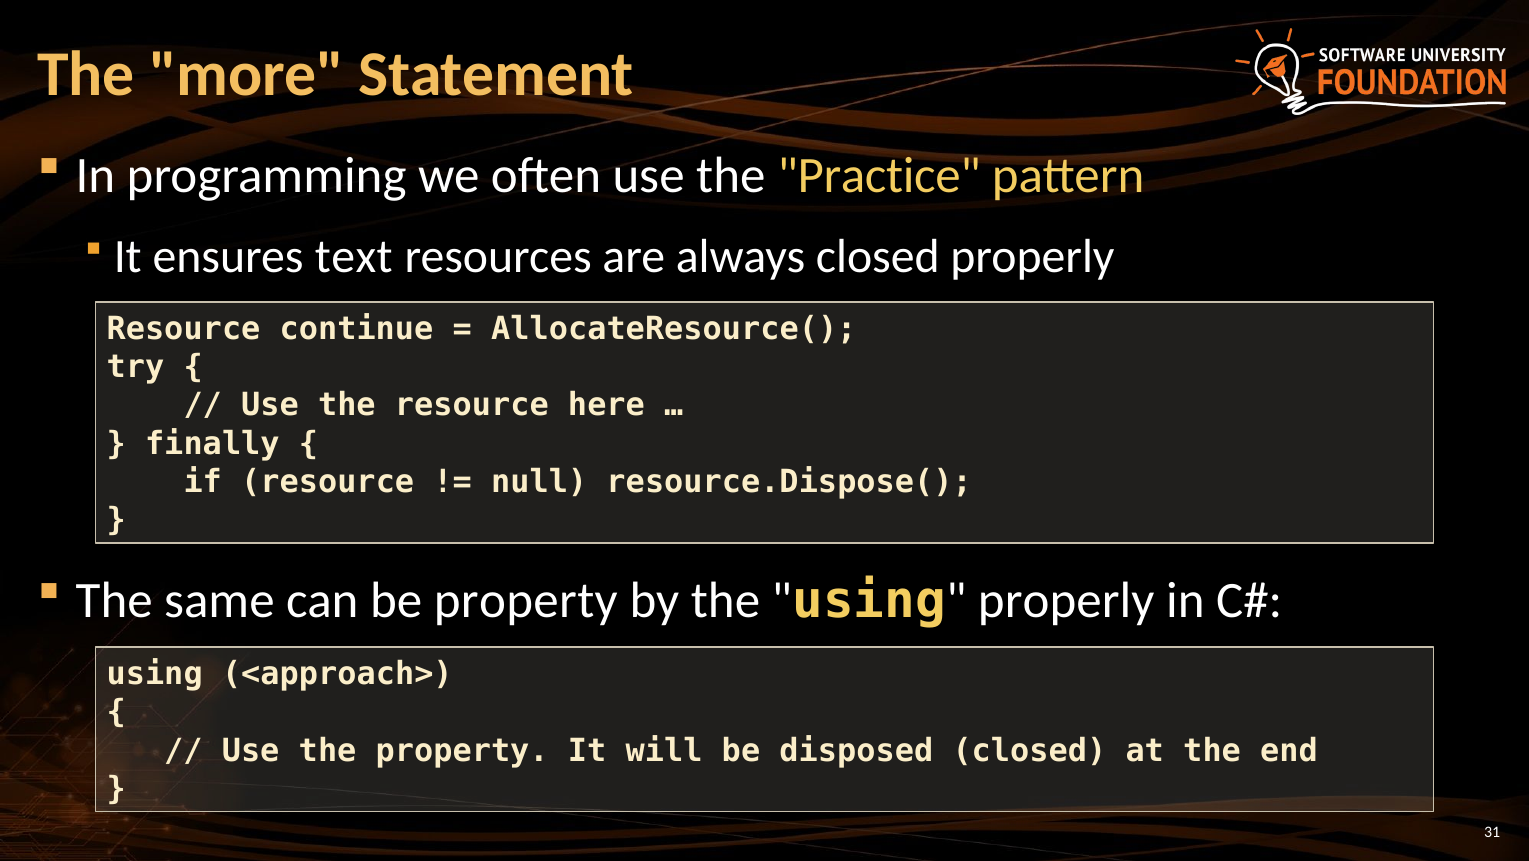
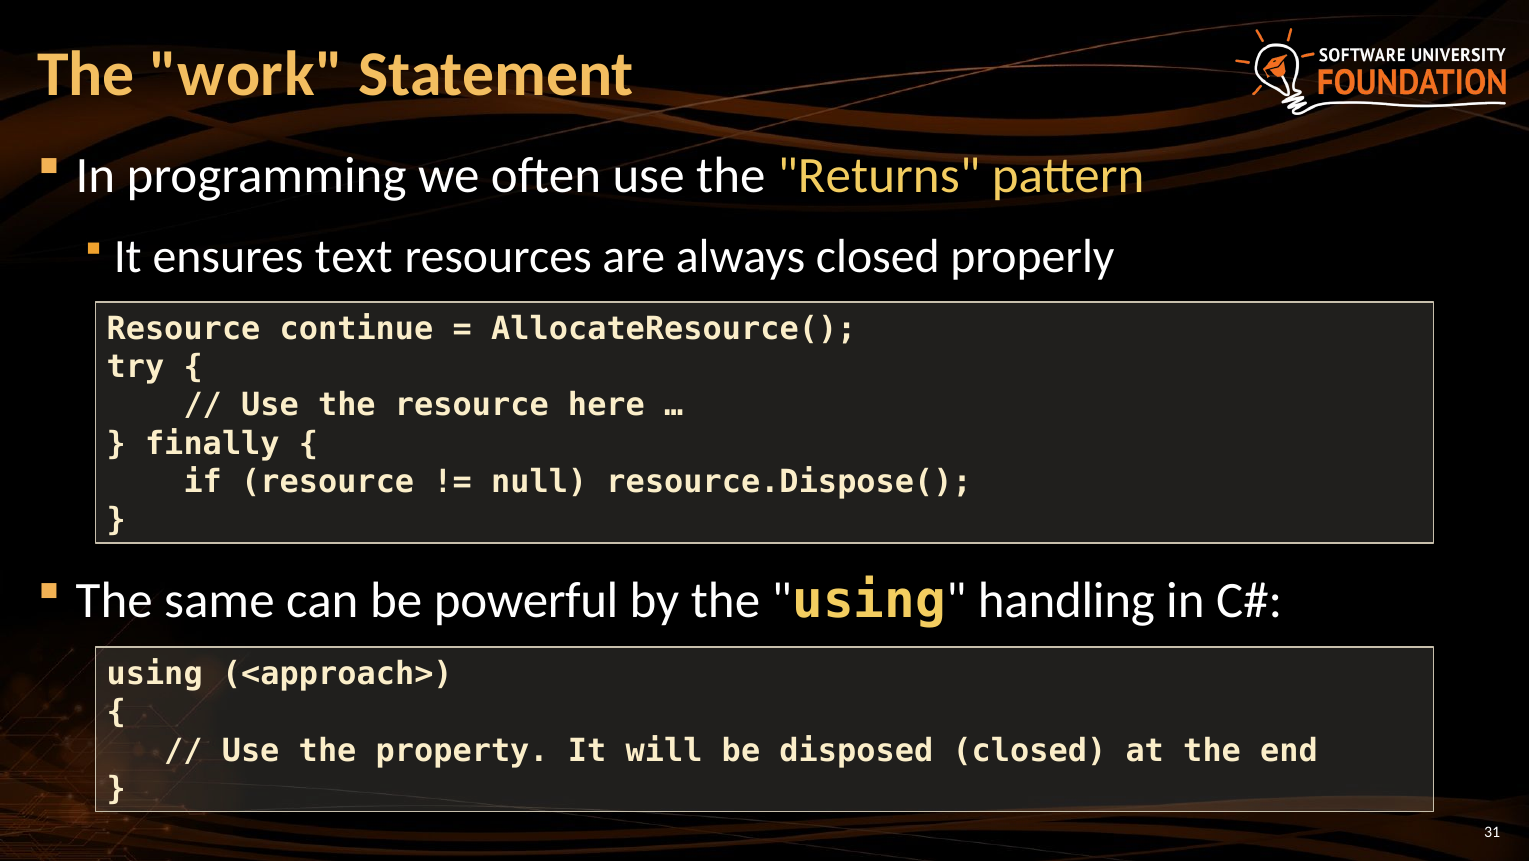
more: more -> work
Practice: Practice -> Returns
be property: property -> powerful
using properly: properly -> handling
